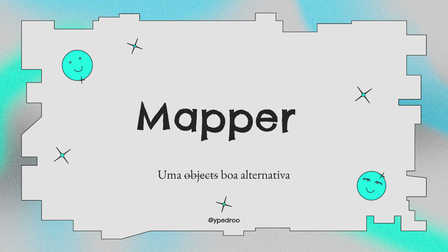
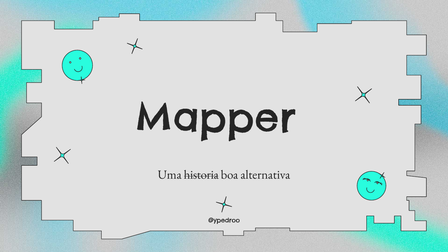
objects: objects -> historia
